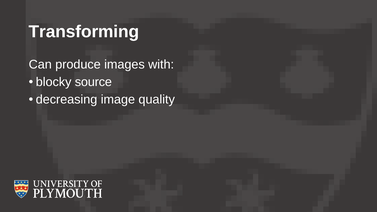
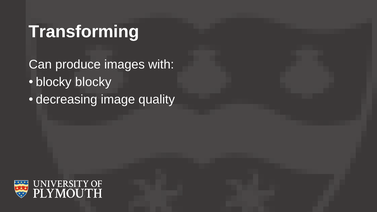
blocky source: source -> blocky
